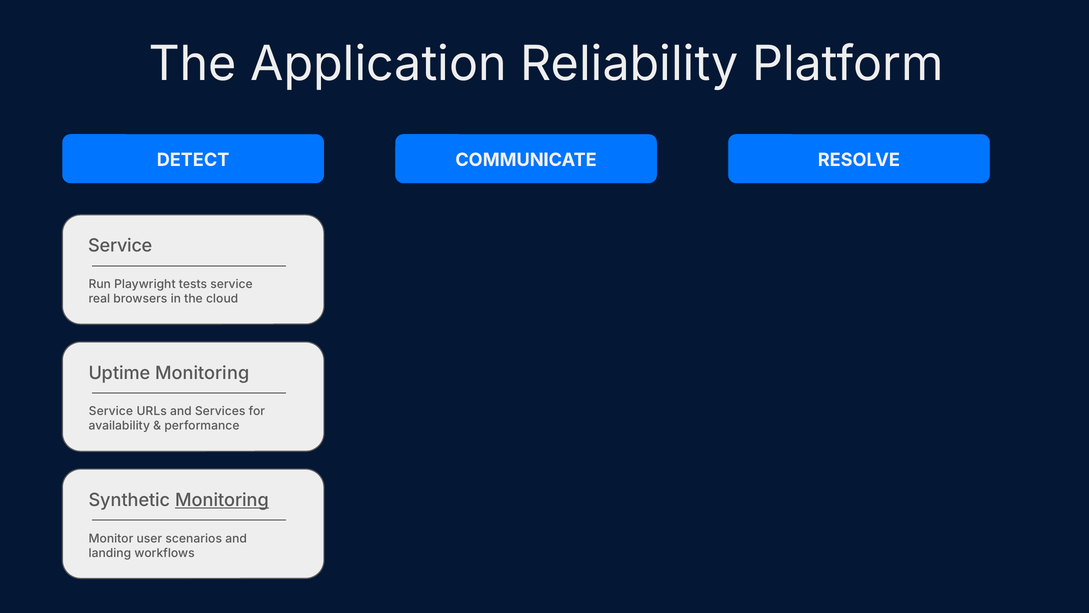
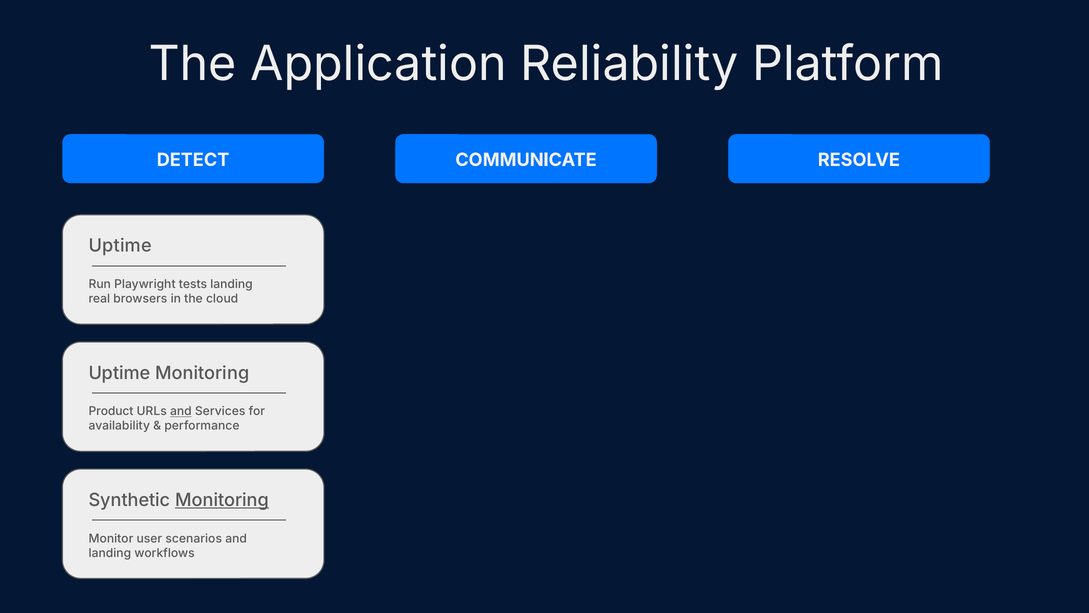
Service at (120, 246): Service -> Uptime
tests service: service -> landing
Service at (111, 411): Service -> Product
and at (181, 411) underline: none -> present
